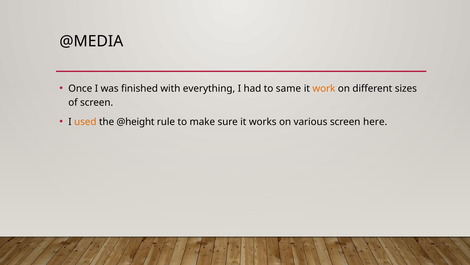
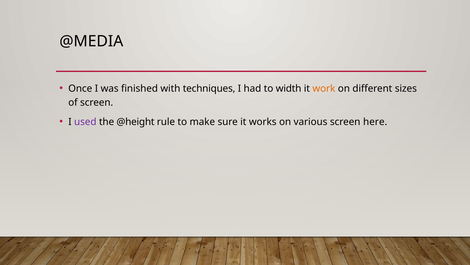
everything: everything -> techniques
same: same -> width
used colour: orange -> purple
